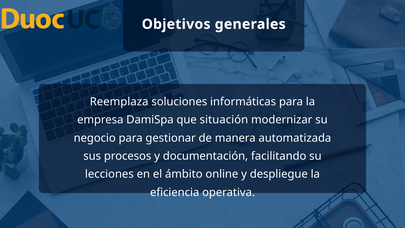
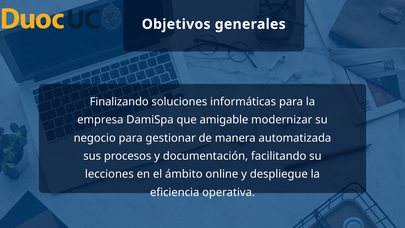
Reemplaza: Reemplaza -> Finalizando
situación: situación -> amigable
